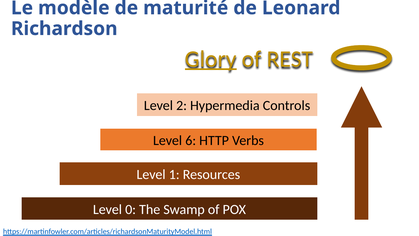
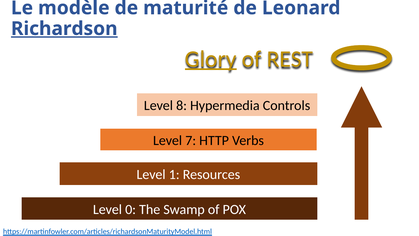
Richardson underline: none -> present
2: 2 -> 8
6: 6 -> 7
